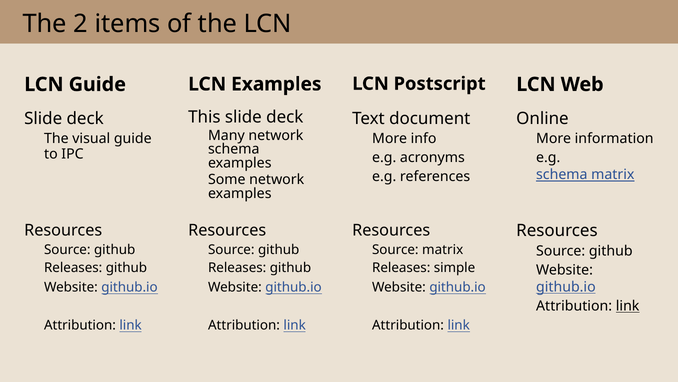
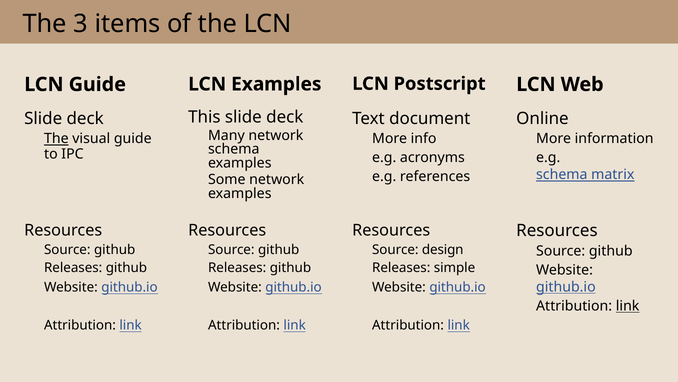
2: 2 -> 3
The at (56, 139) underline: none -> present
Source matrix: matrix -> design
